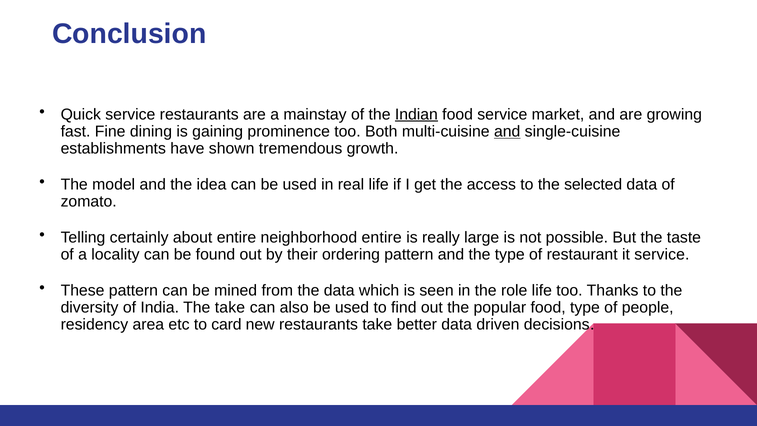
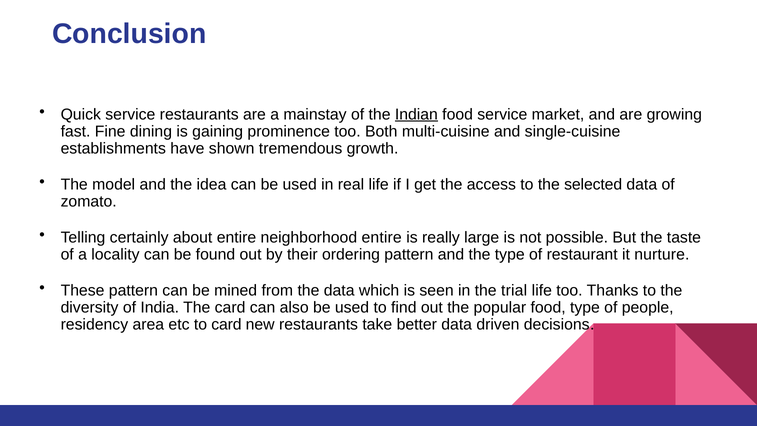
and at (507, 131) underline: present -> none
it service: service -> nurture
role: role -> trial
The take: take -> card
